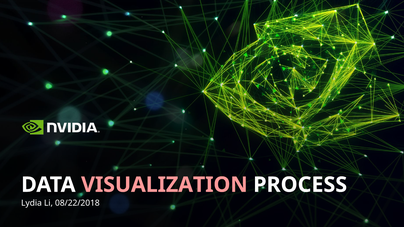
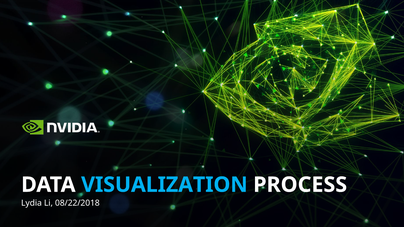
VISUALIZATION colour: pink -> light blue
